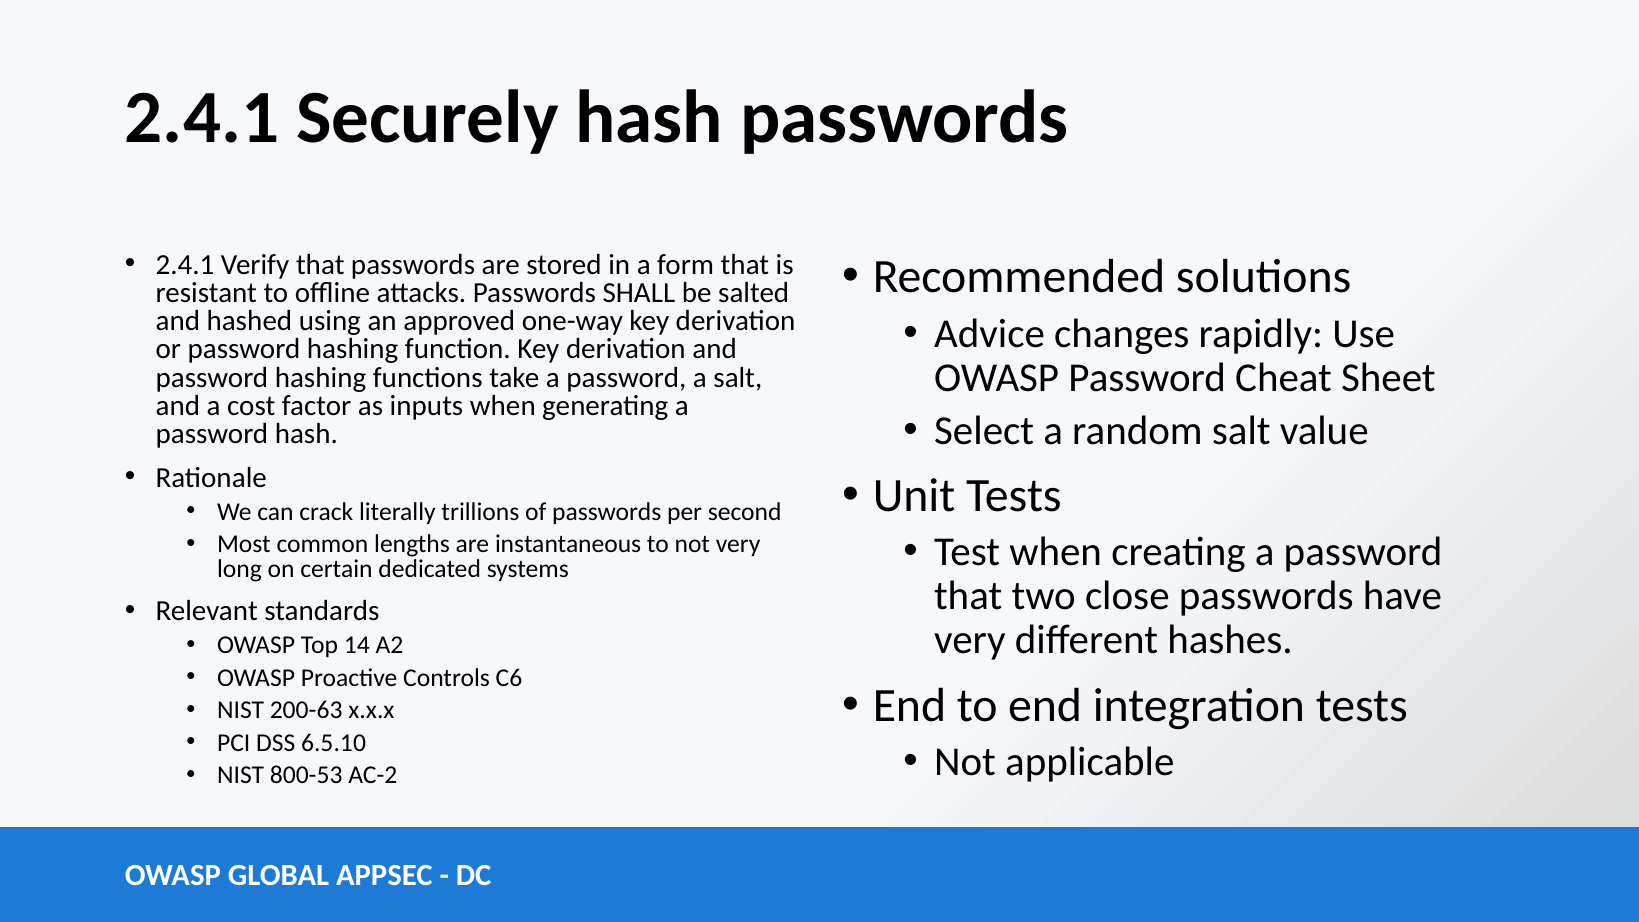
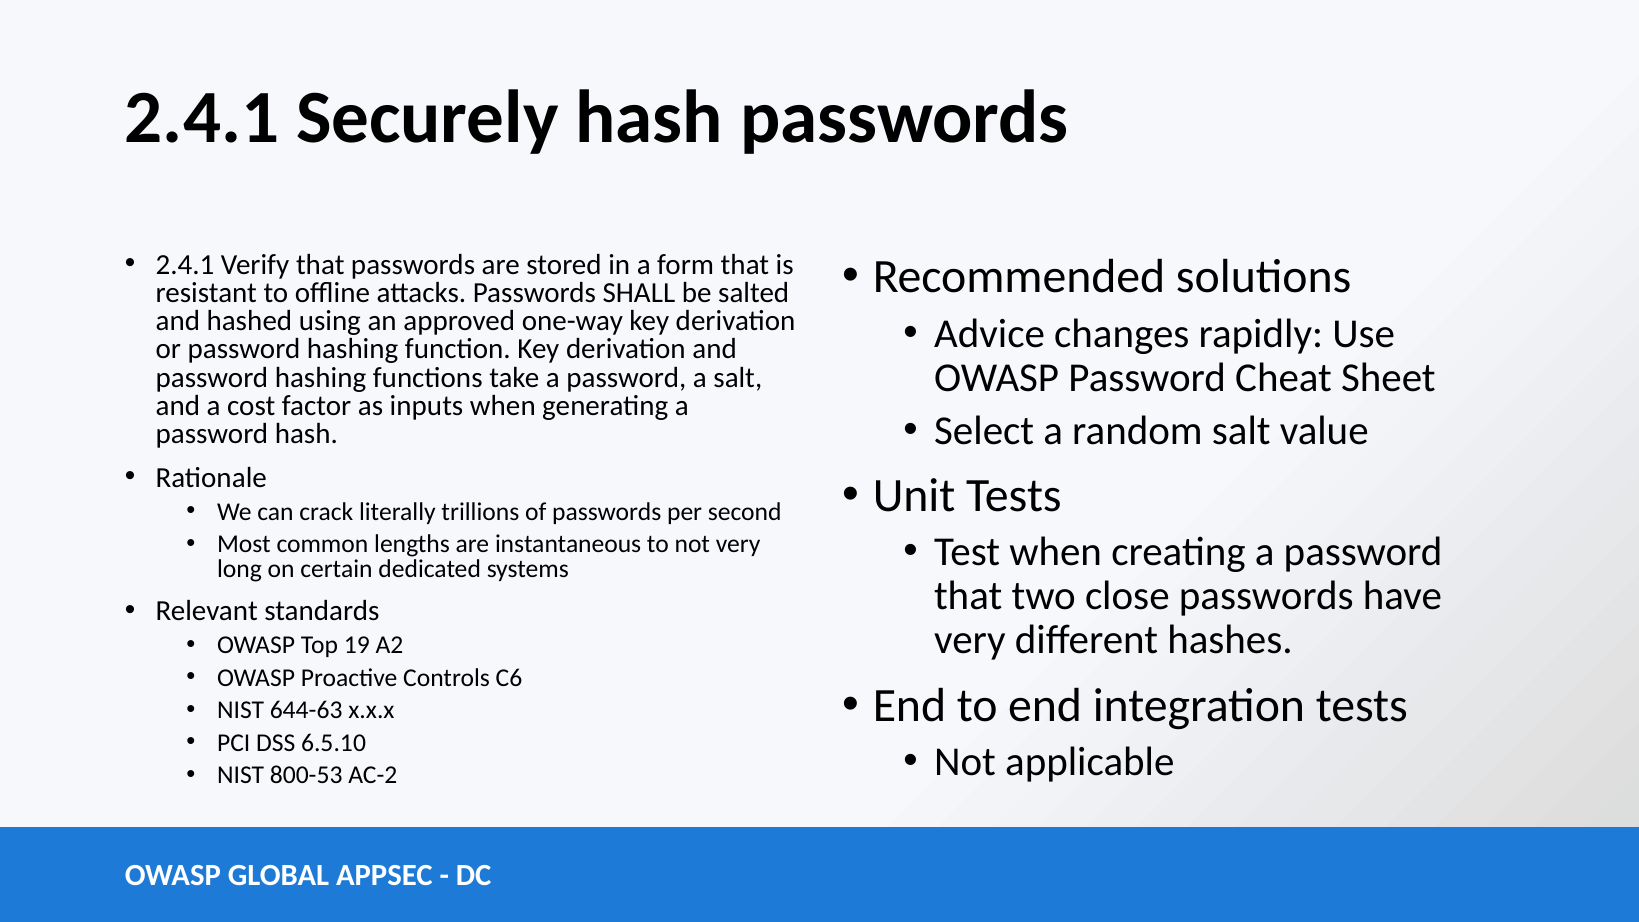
14: 14 -> 19
200-63: 200-63 -> 644-63
